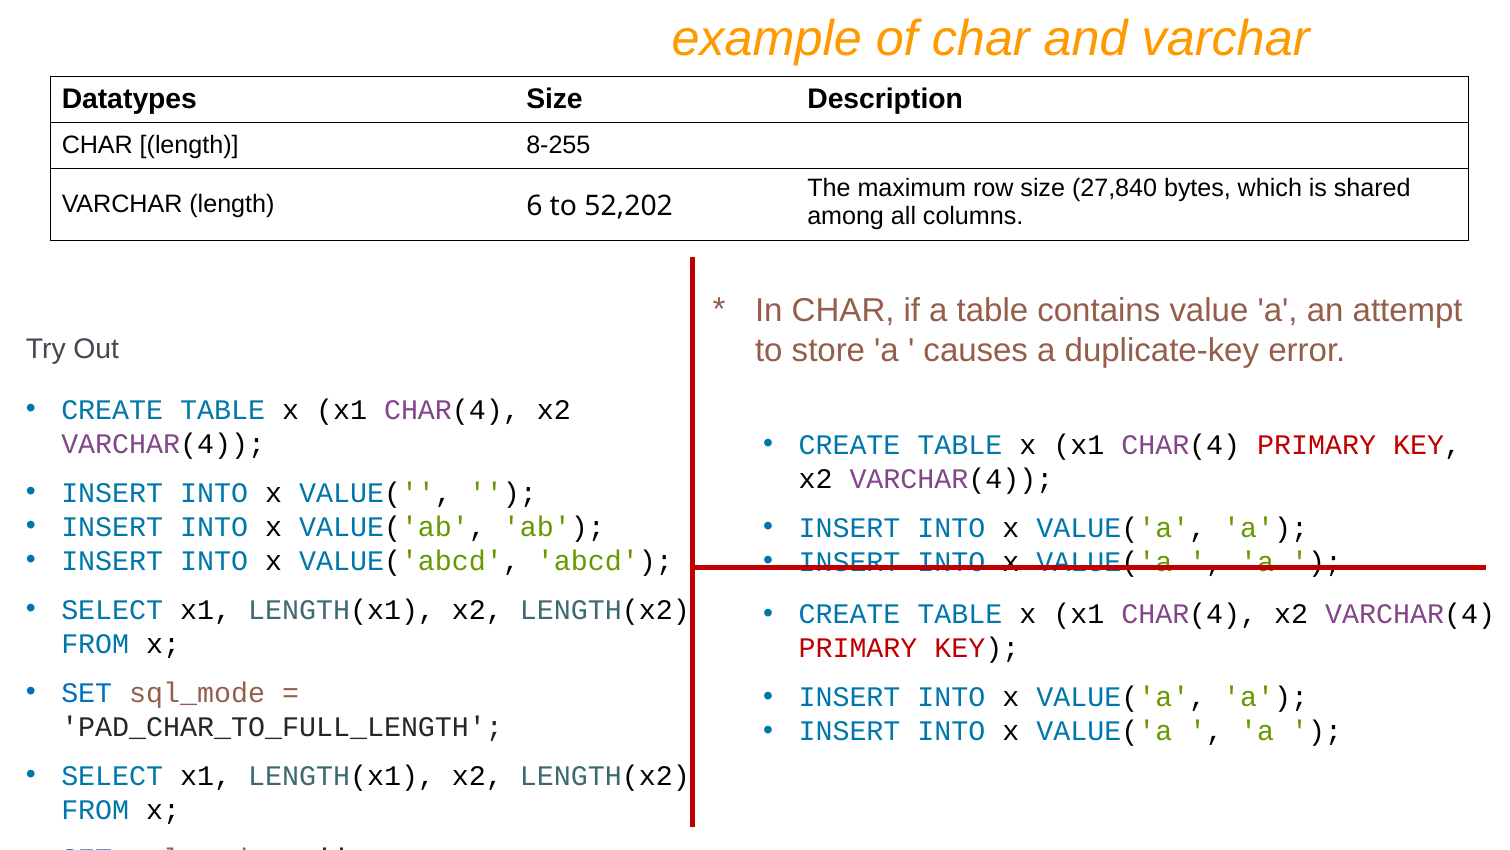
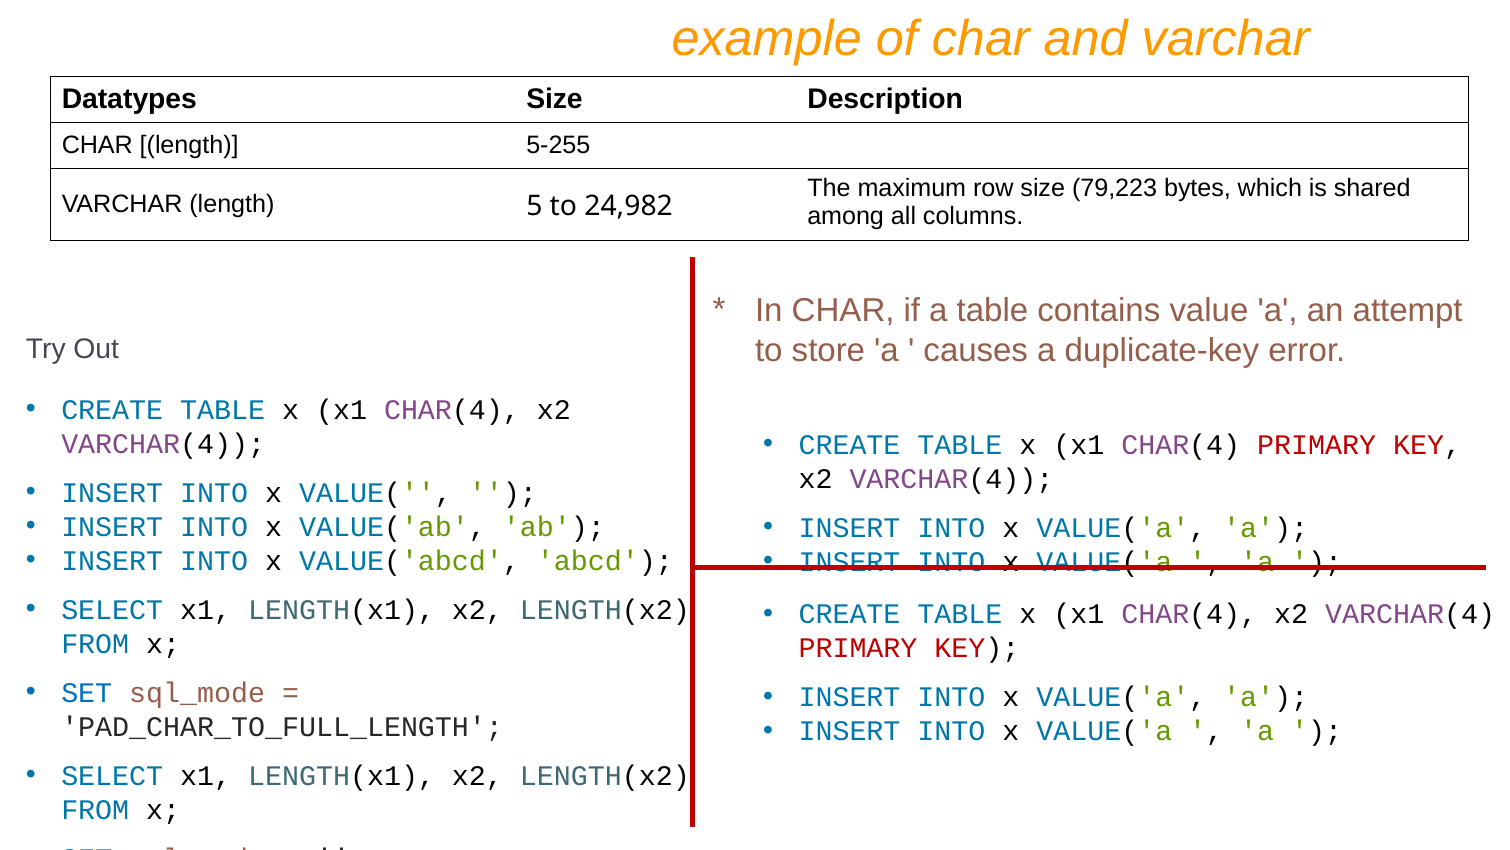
8-255: 8-255 -> 5-255
27,840: 27,840 -> 79,223
6: 6 -> 5
52,202: 52,202 -> 24,982
